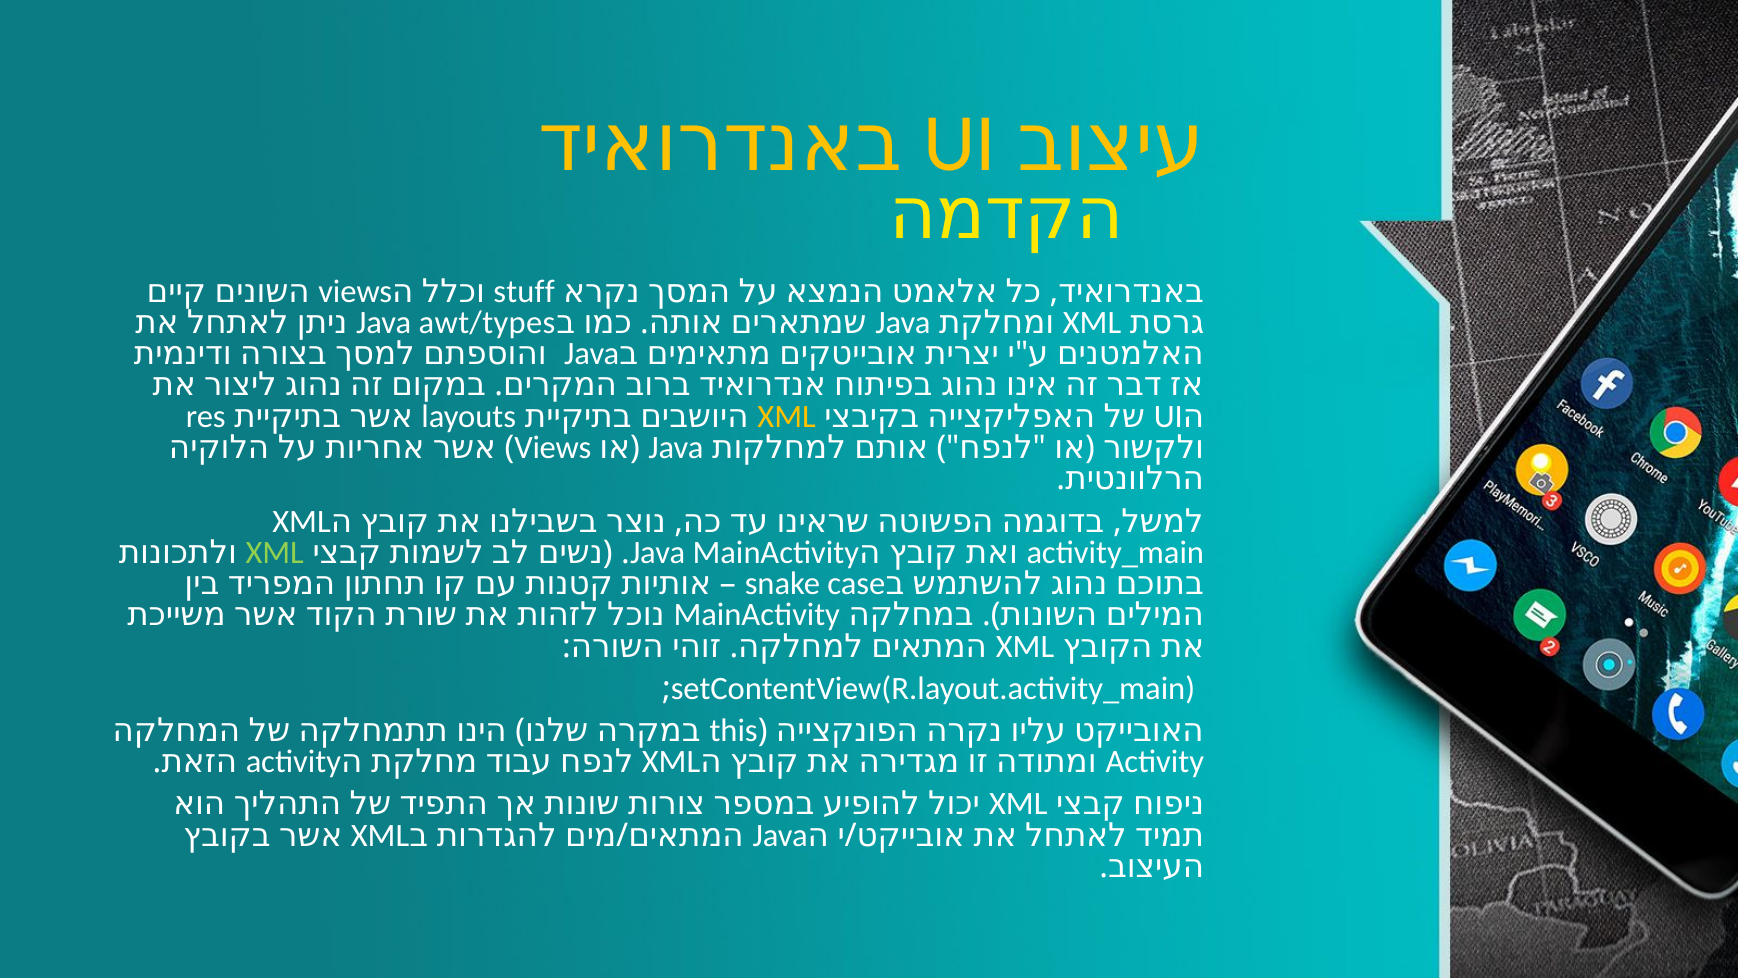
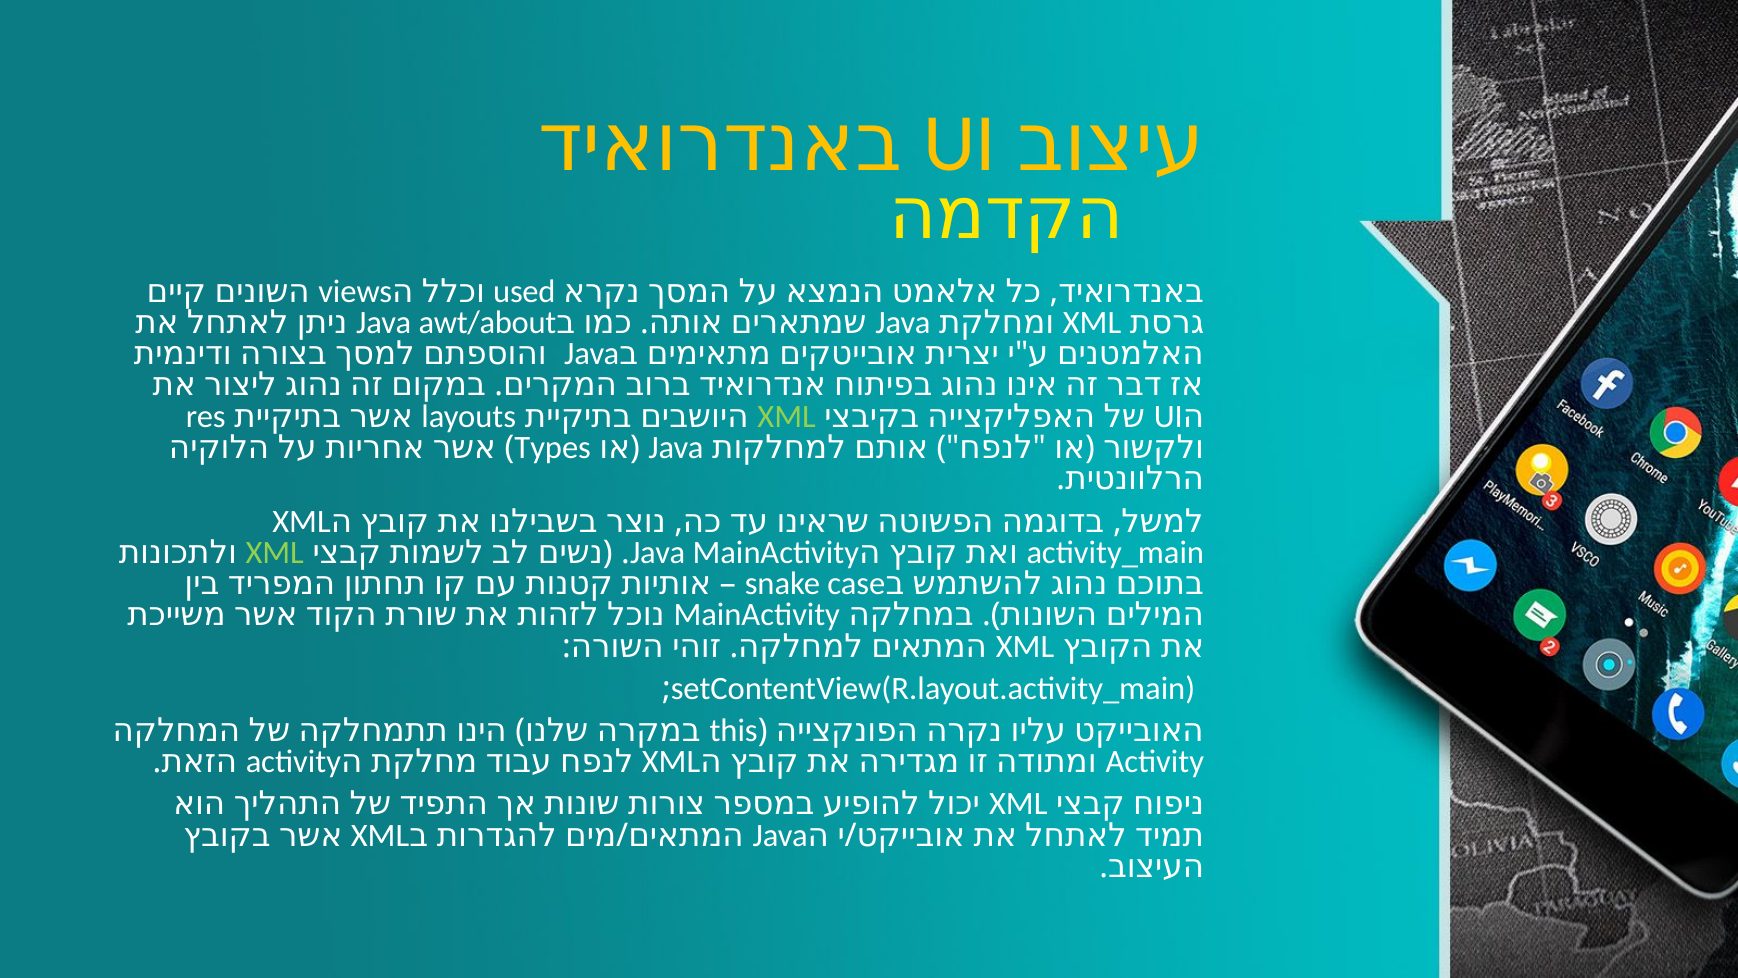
stuff: stuff -> used
awt/types: awt/types -> awt/about
XML at (787, 416) colour: yellow -> light green
Views at (553, 448): Views -> Types
